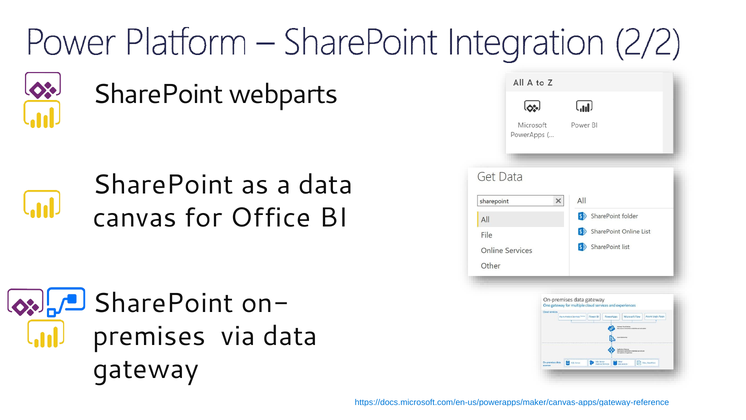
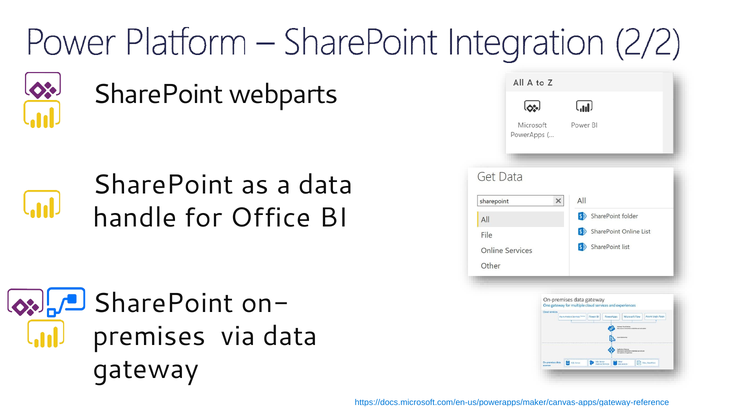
canvas: canvas -> handle
